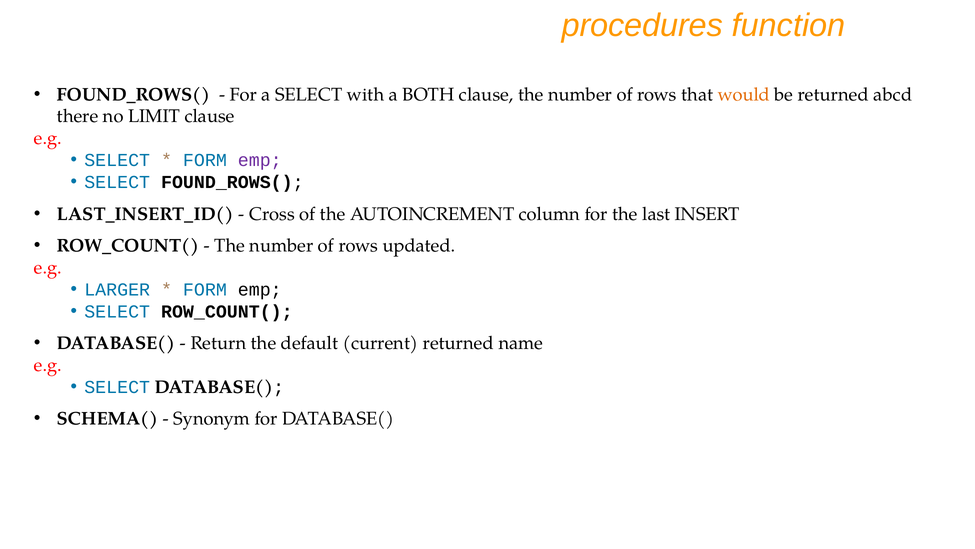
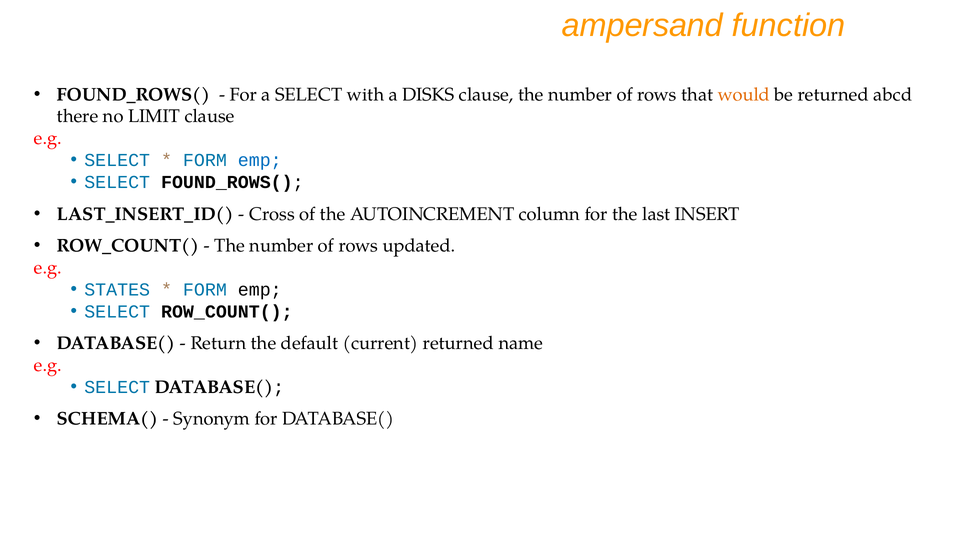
procedures: procedures -> ampersand
BOTH: BOTH -> DISKS
emp at (260, 160) colour: purple -> blue
LARGER: LARGER -> STATES
